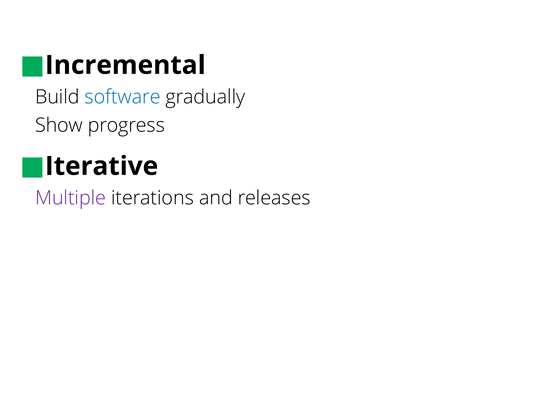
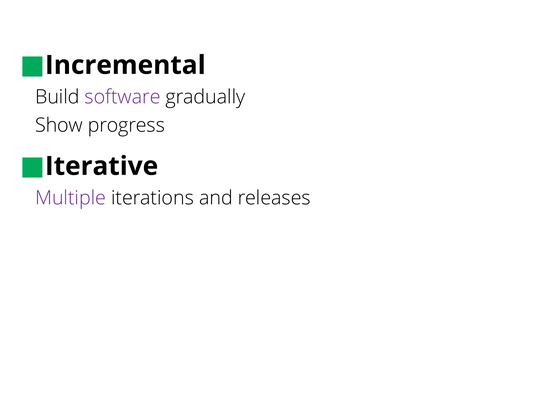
software colour: blue -> purple
